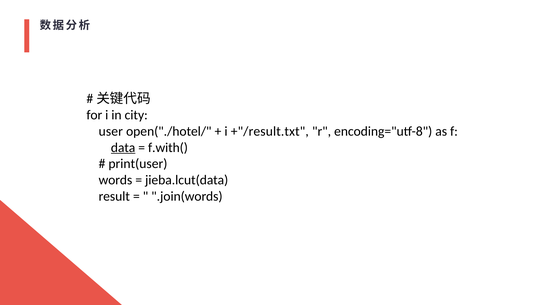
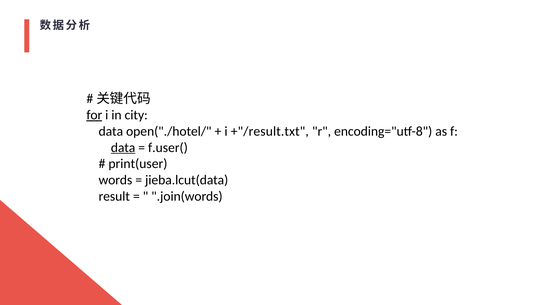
for underline: none -> present
user at (111, 131): user -> data
f.with(: f.with( -> f.user(
